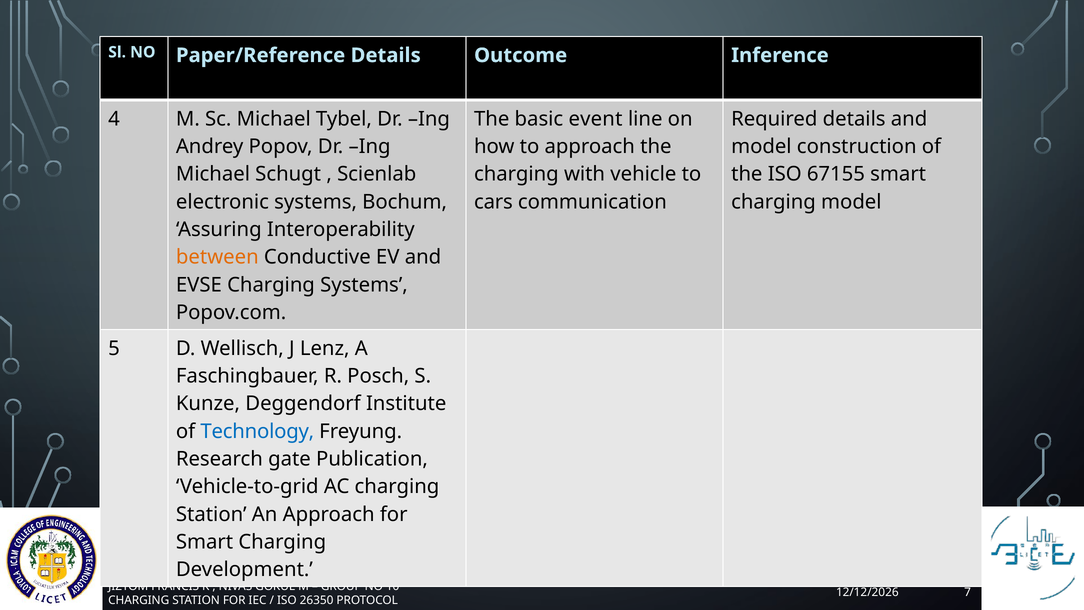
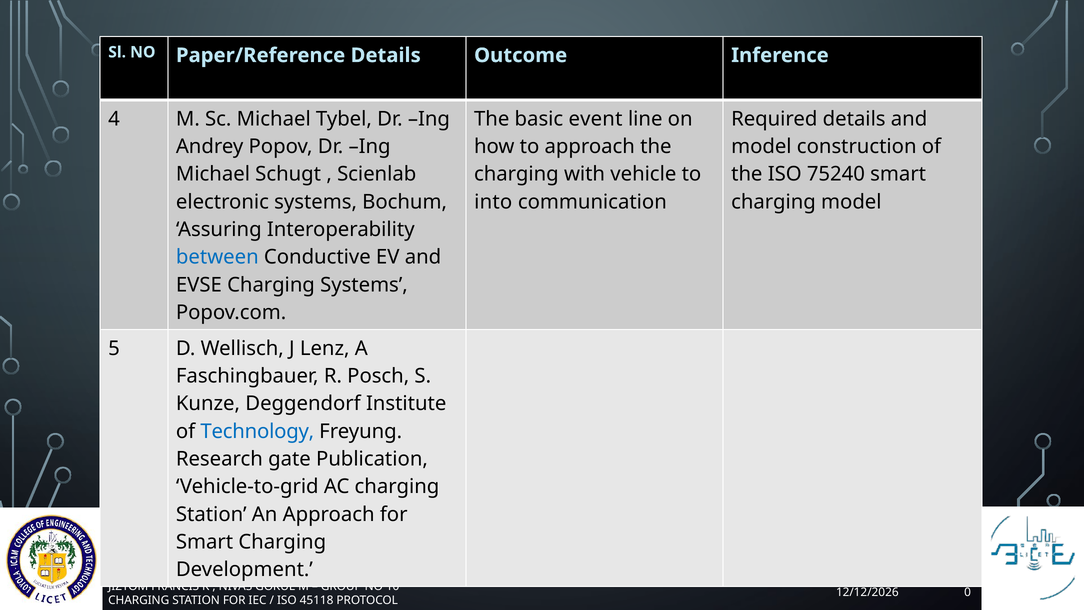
67155: 67155 -> 75240
cars: cars -> into
between colour: orange -> blue
7: 7 -> 0
26350: 26350 -> 45118
